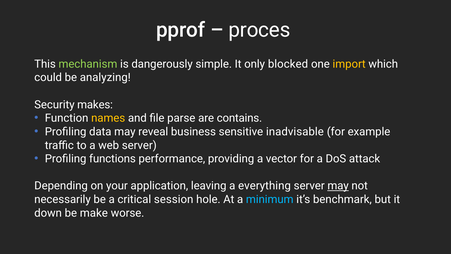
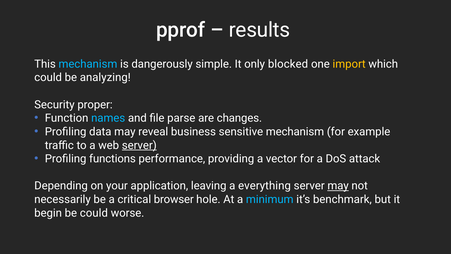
proces: proces -> results
mechanism at (88, 64) colour: light green -> light blue
makes: makes -> proper
names colour: yellow -> light blue
contains: contains -> changes
sensitive inadvisable: inadvisable -> mechanism
server at (139, 145) underline: none -> present
session: session -> browser
down: down -> begin
be make: make -> could
